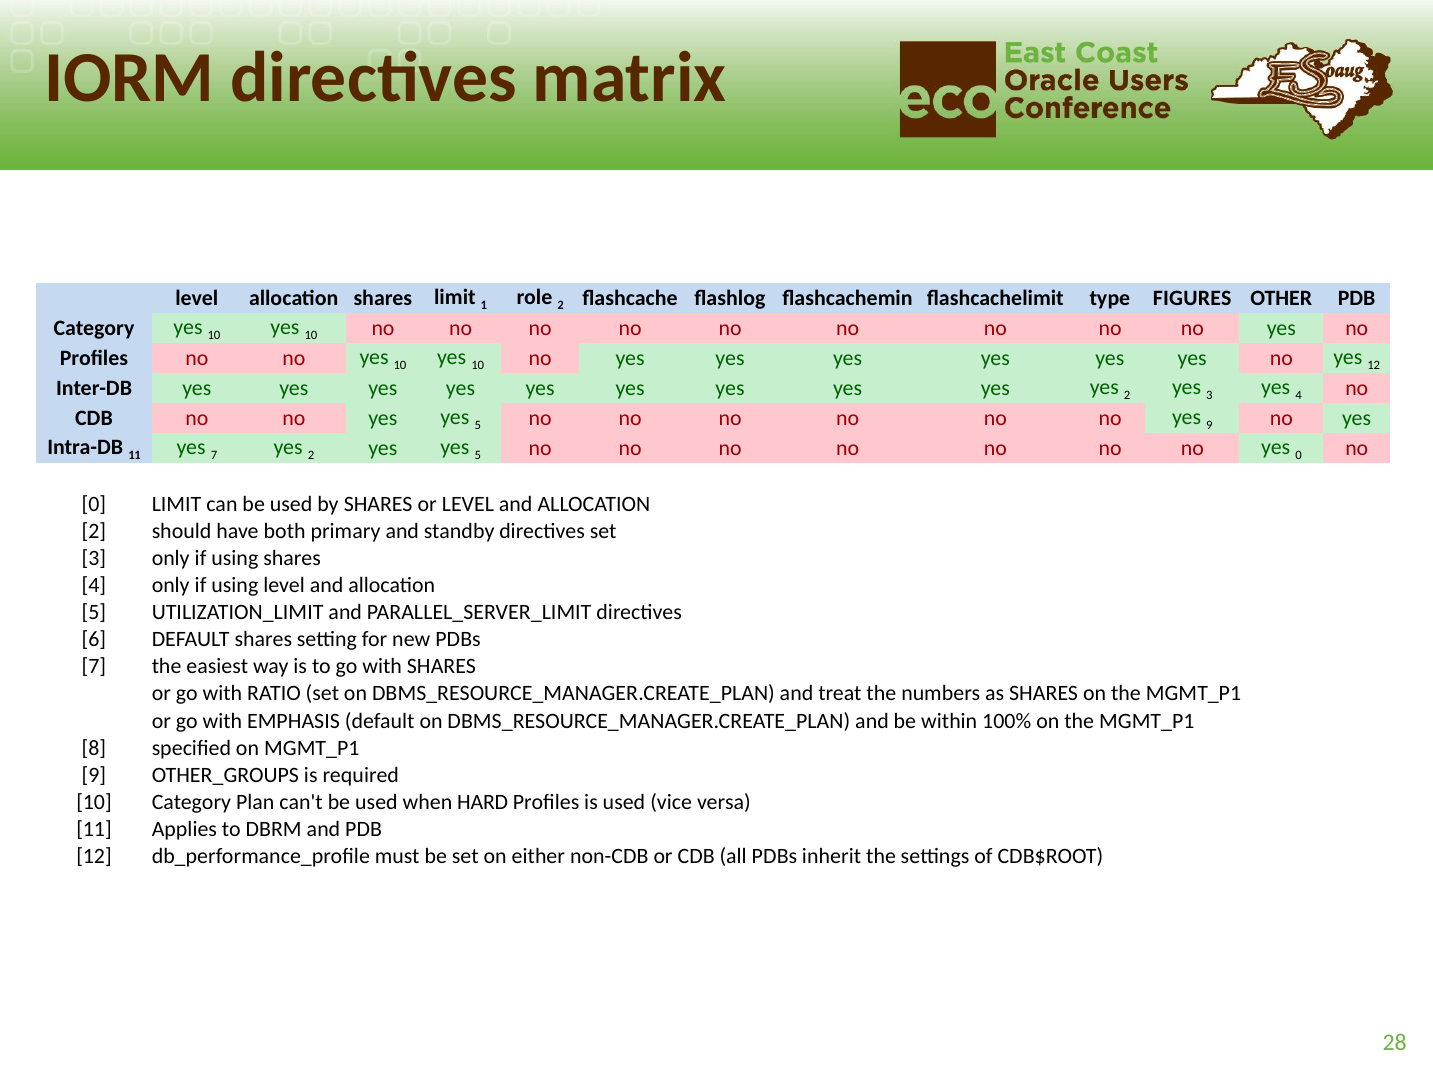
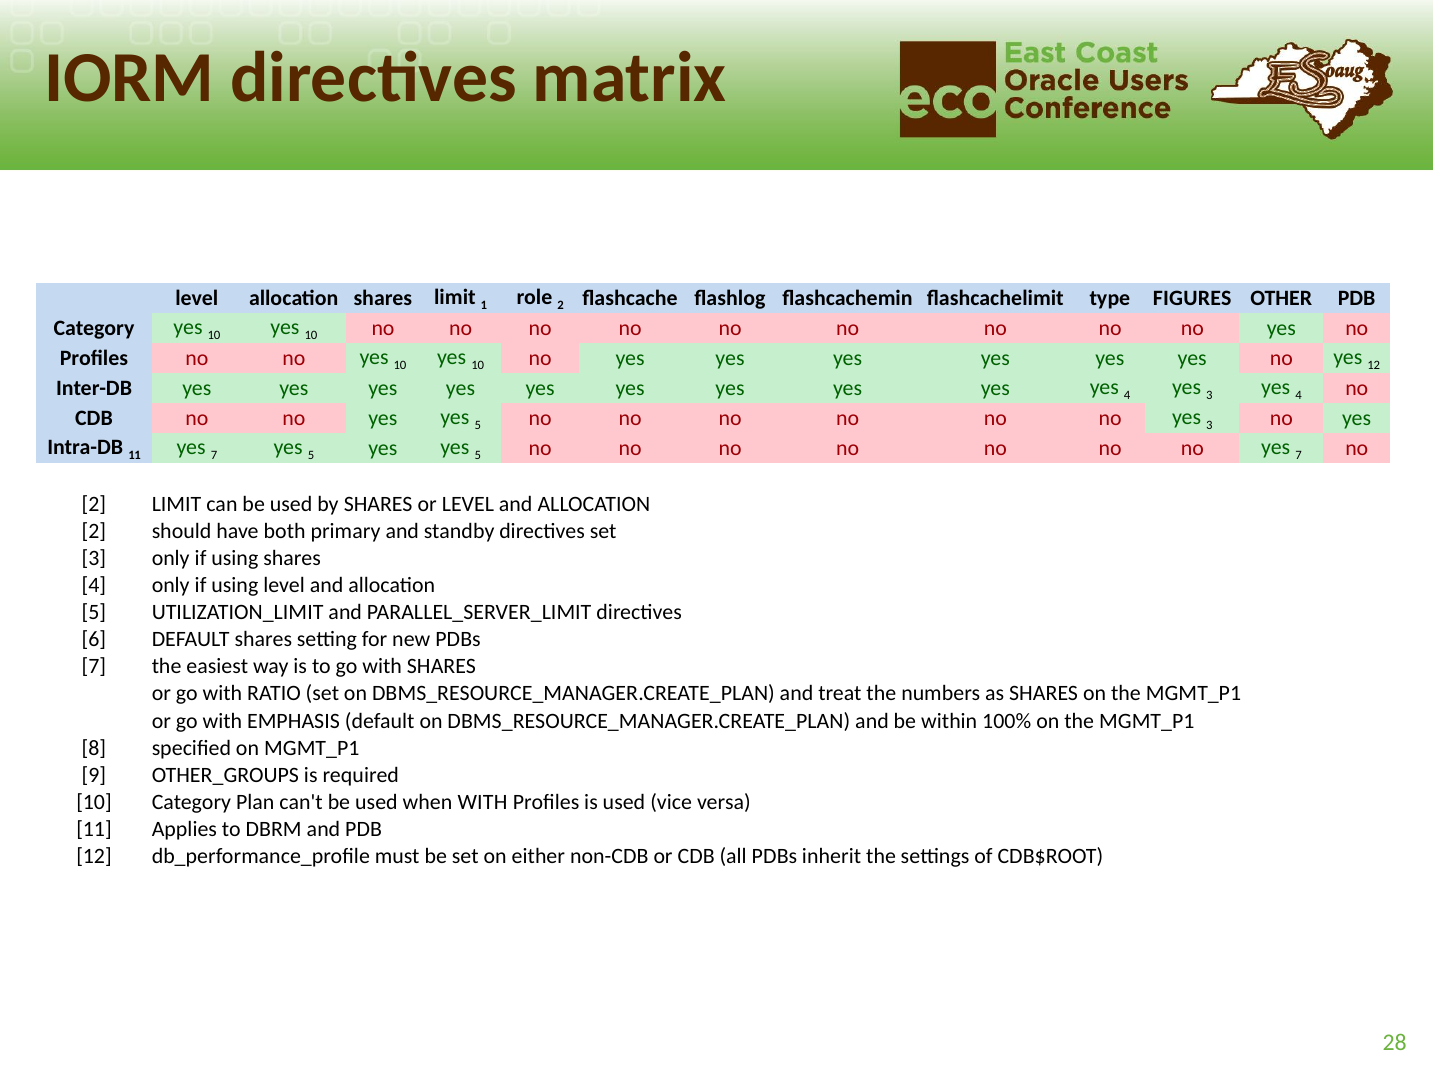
yes yes 2: 2 -> 4
no yes 9: 9 -> 3
7 yes 2: 2 -> 5
no yes 0: 0 -> 7
0 at (94, 504): 0 -> 2
when HARD: HARD -> WITH
